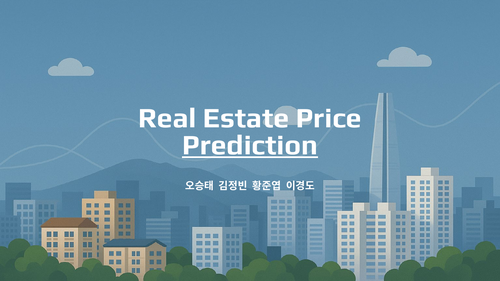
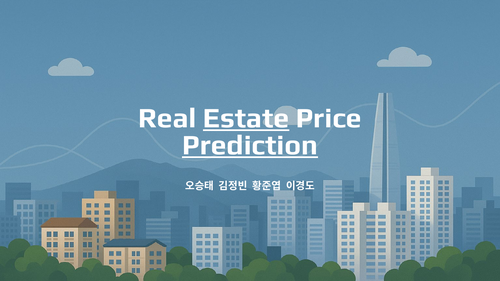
Estate underline: none -> present
